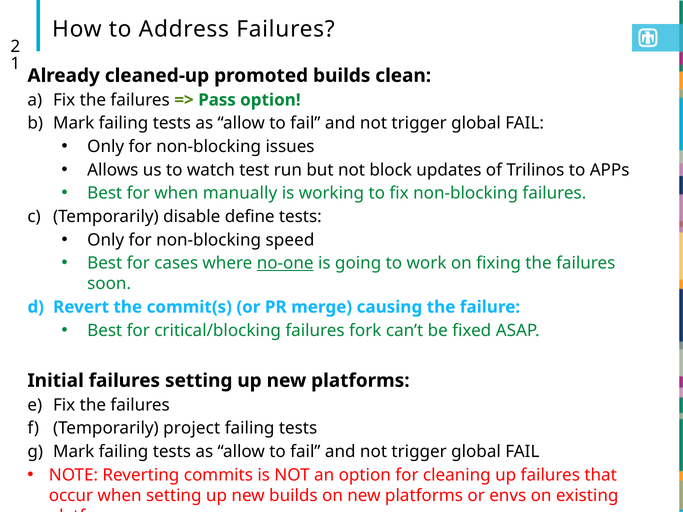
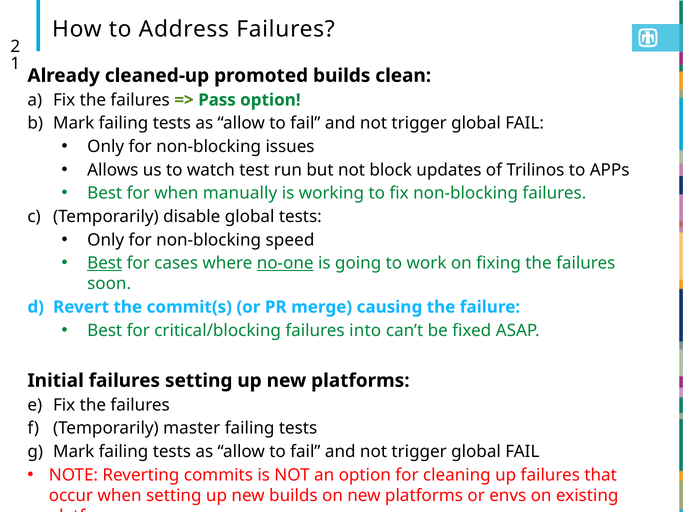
disable define: define -> global
Best at (105, 263) underline: none -> present
fork: fork -> into
project: project -> master
